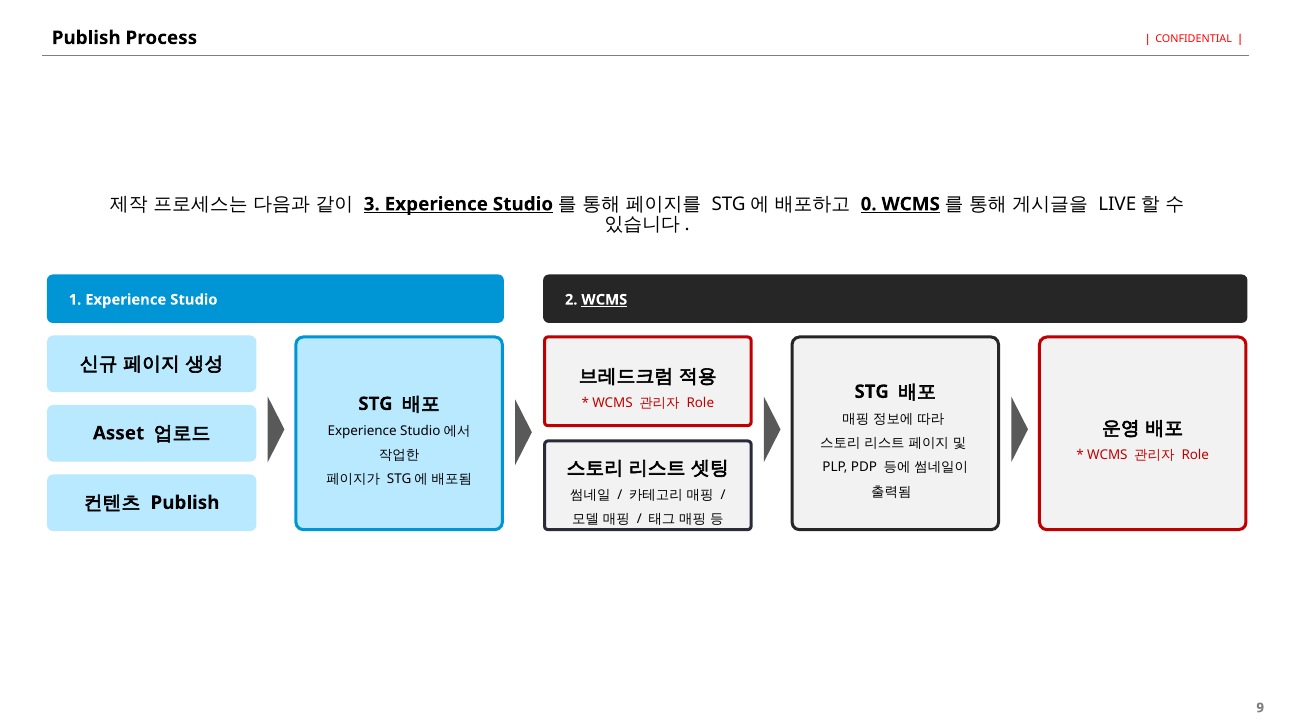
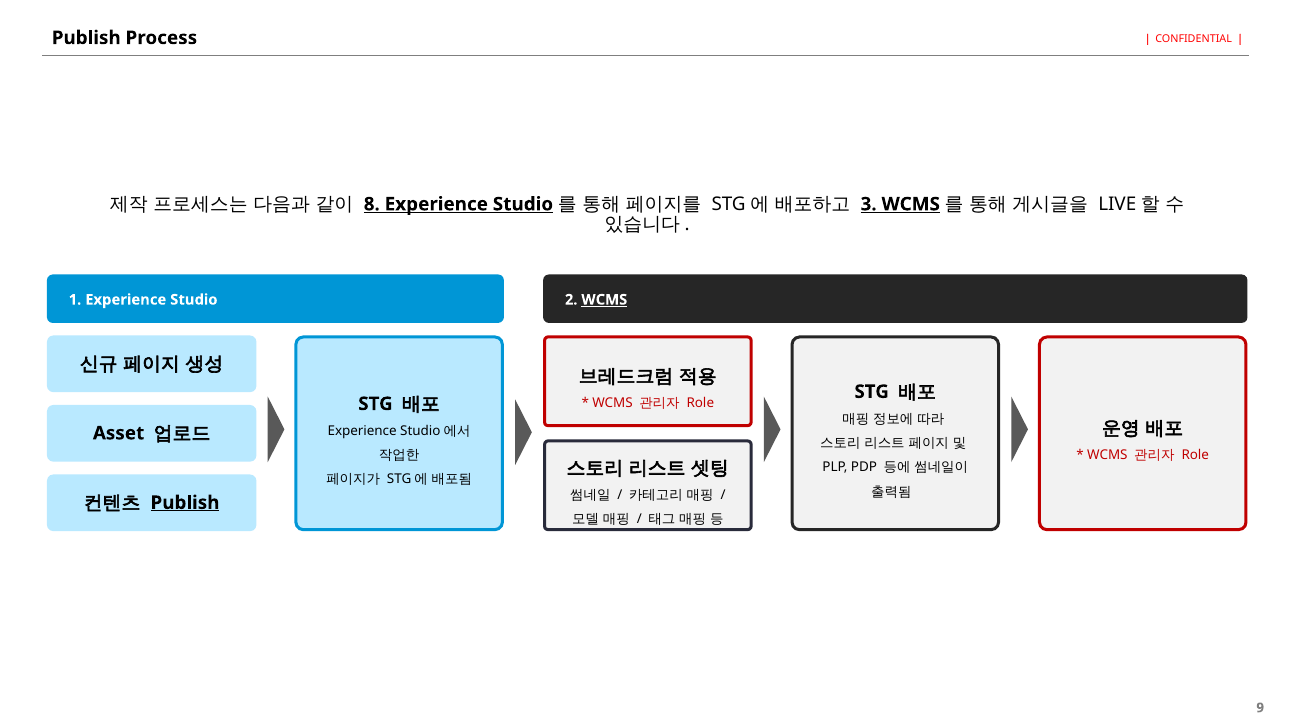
3: 3 -> 8
0: 0 -> 3
Publish at (185, 503) underline: none -> present
